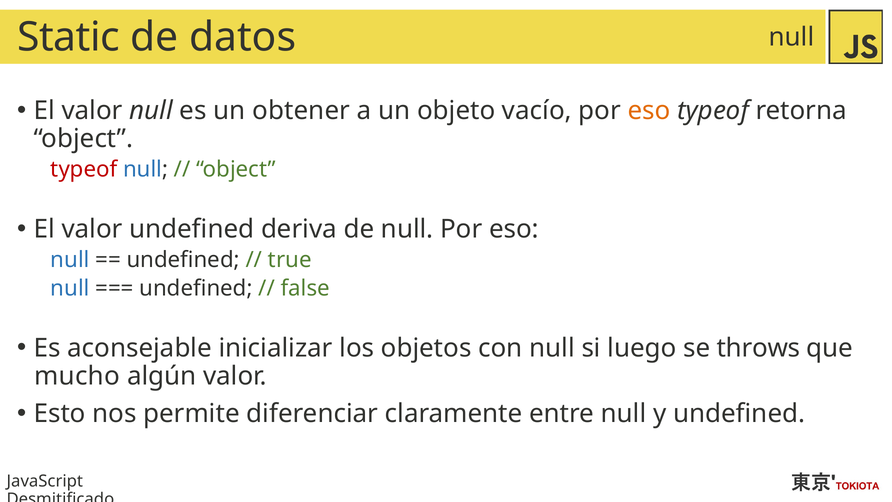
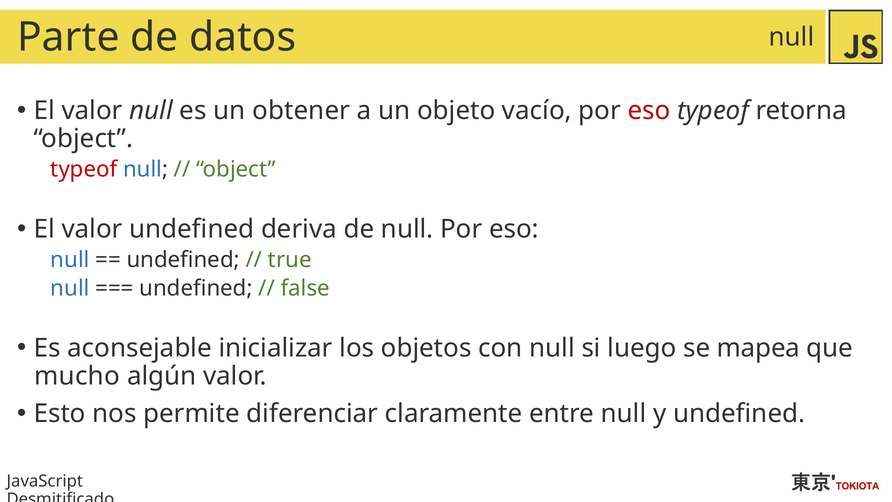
Static: Static -> Parte
eso at (649, 111) colour: orange -> red
throws: throws -> mapea
